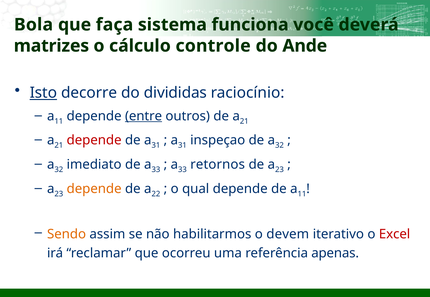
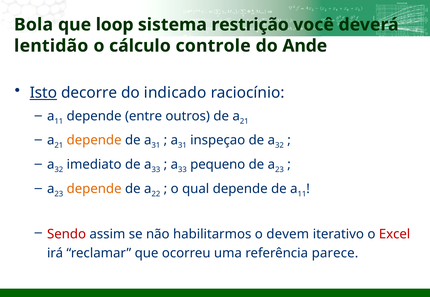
faça: faça -> loop
funciona: funciona -> restrição
matrizes: matrizes -> lentidão
divididas: divididas -> indicado
entre underline: present -> none
depende at (94, 141) colour: red -> orange
retornos: retornos -> pequeno
Sendo colour: orange -> red
apenas: apenas -> parece
